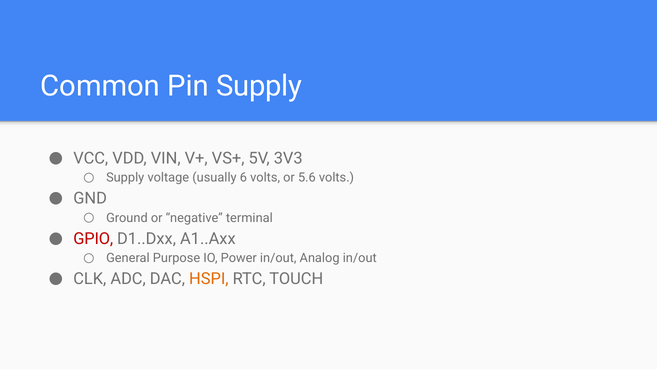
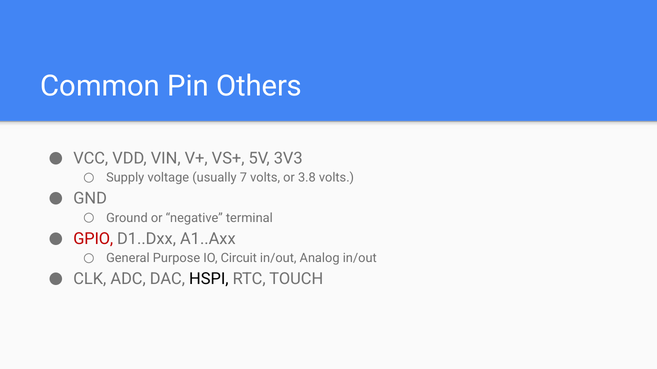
Pin Supply: Supply -> Others
6: 6 -> 7
5.6: 5.6 -> 3.8
Power: Power -> Circuit
HSPI colour: orange -> black
